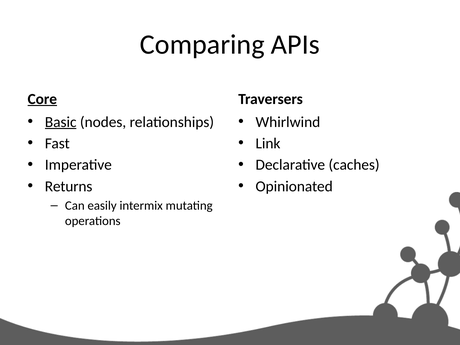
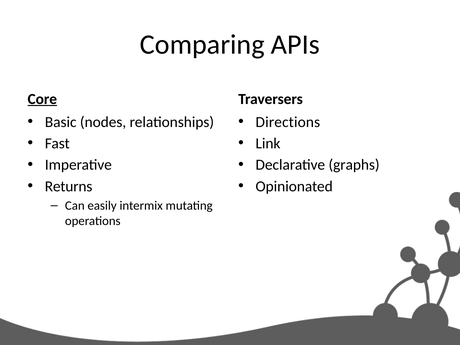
Basic underline: present -> none
Whirlwind: Whirlwind -> Directions
caches: caches -> graphs
